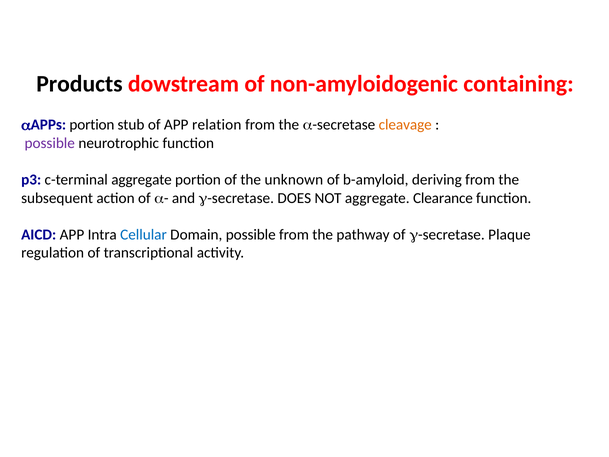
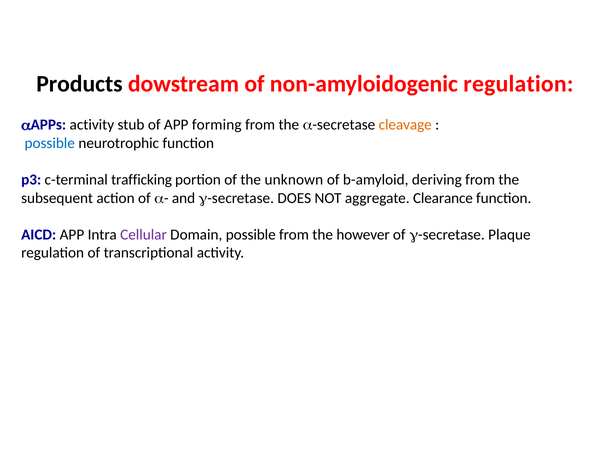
non-amyloidogenic containing: containing -> regulation
aAPPs portion: portion -> activity
relation: relation -> forming
possible at (50, 143) colour: purple -> blue
c-terminal aggregate: aggregate -> trafficking
Cellular colour: blue -> purple
pathway: pathway -> however
